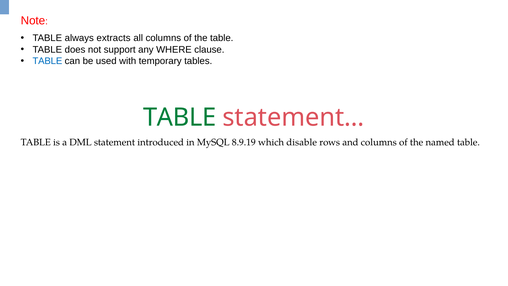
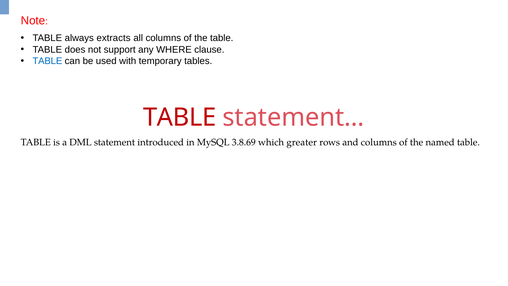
TABLE at (180, 117) colour: green -> red
8.9.19: 8.9.19 -> 3.8.69
disable: disable -> greater
